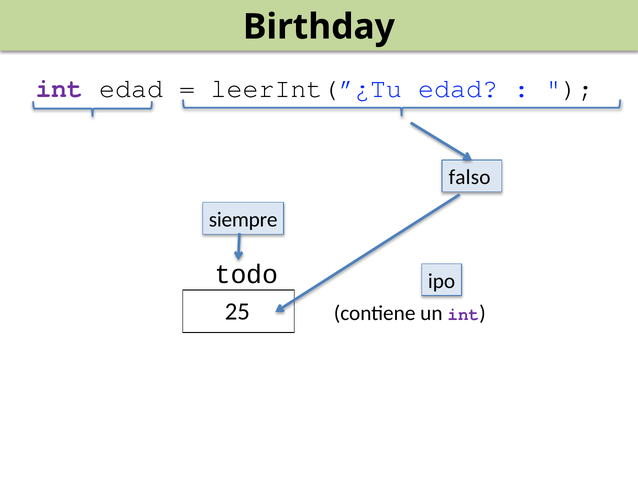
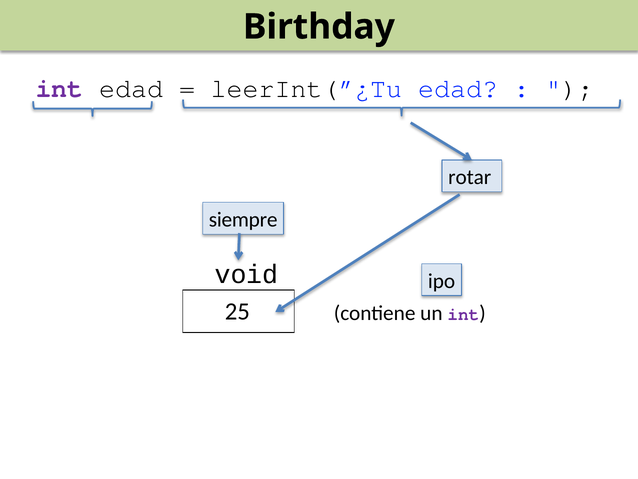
falso: falso -> rotar
todo: todo -> void
